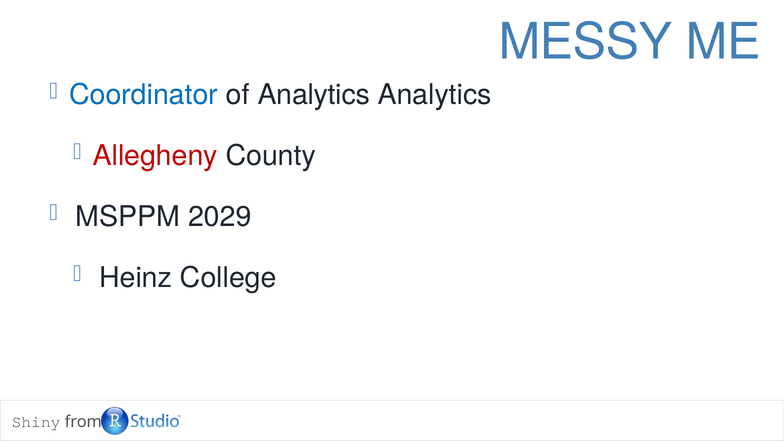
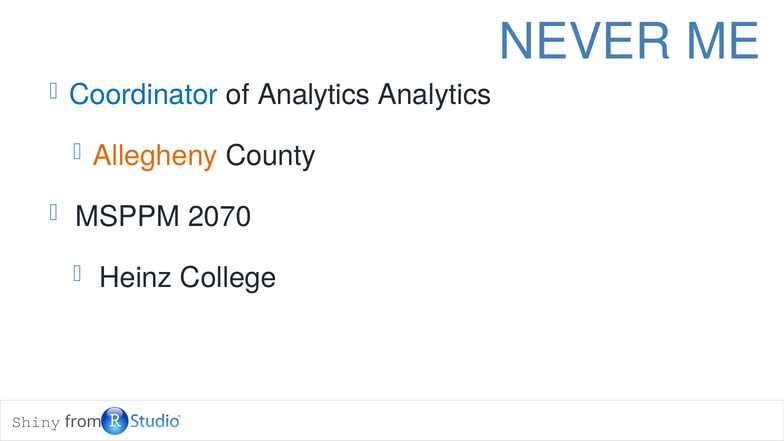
MESSY: MESSY -> NEVER
Allegheny colour: red -> orange
2029: 2029 -> 2070
